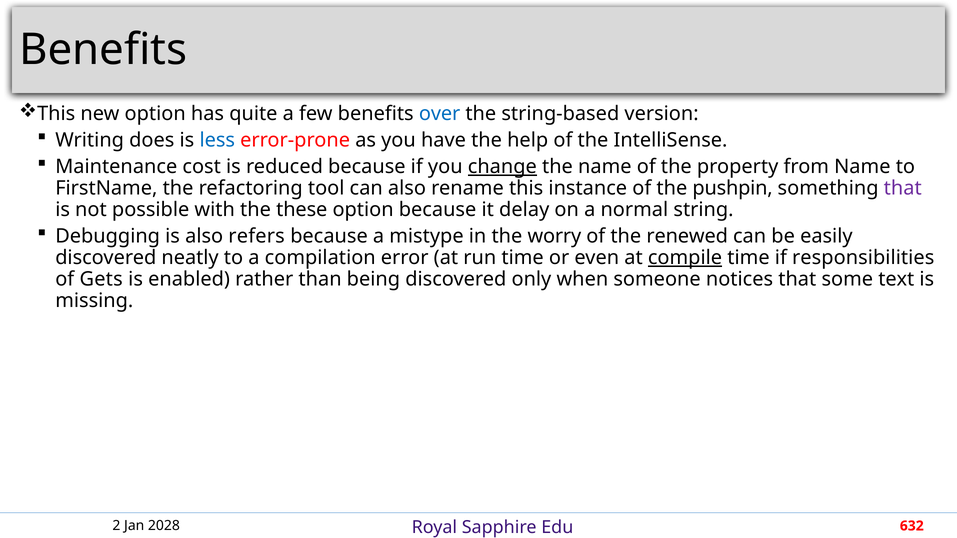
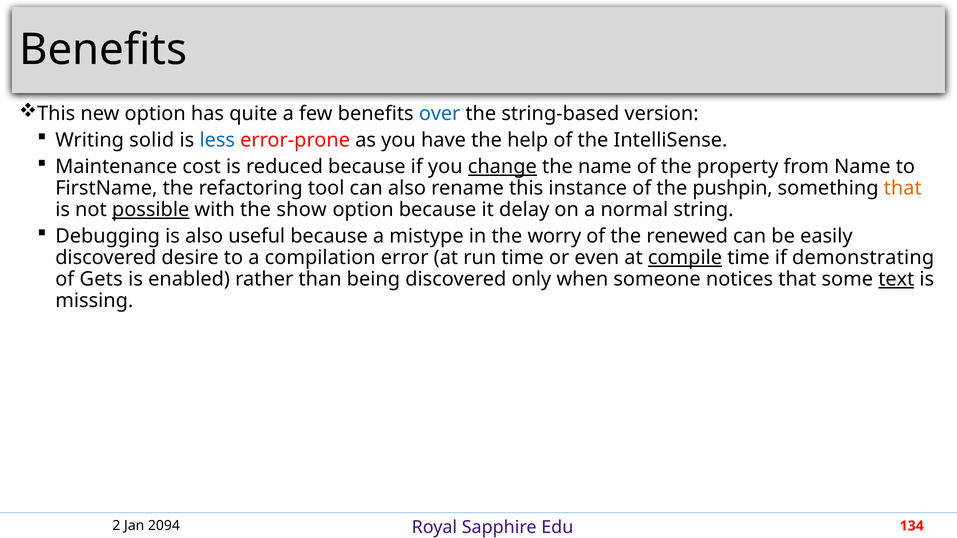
does: does -> solid
that at (903, 188) colour: purple -> orange
possible underline: none -> present
these: these -> show
refers: refers -> useful
neatly: neatly -> desire
responsibilities: responsibilities -> demonstrating
text underline: none -> present
2028: 2028 -> 2094
632: 632 -> 134
